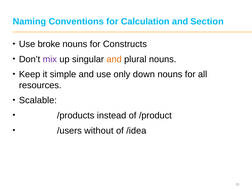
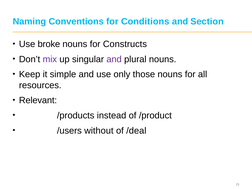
Calculation: Calculation -> Conditions
and at (114, 59) colour: orange -> purple
down: down -> those
Scalable: Scalable -> Relevant
/idea: /idea -> /deal
